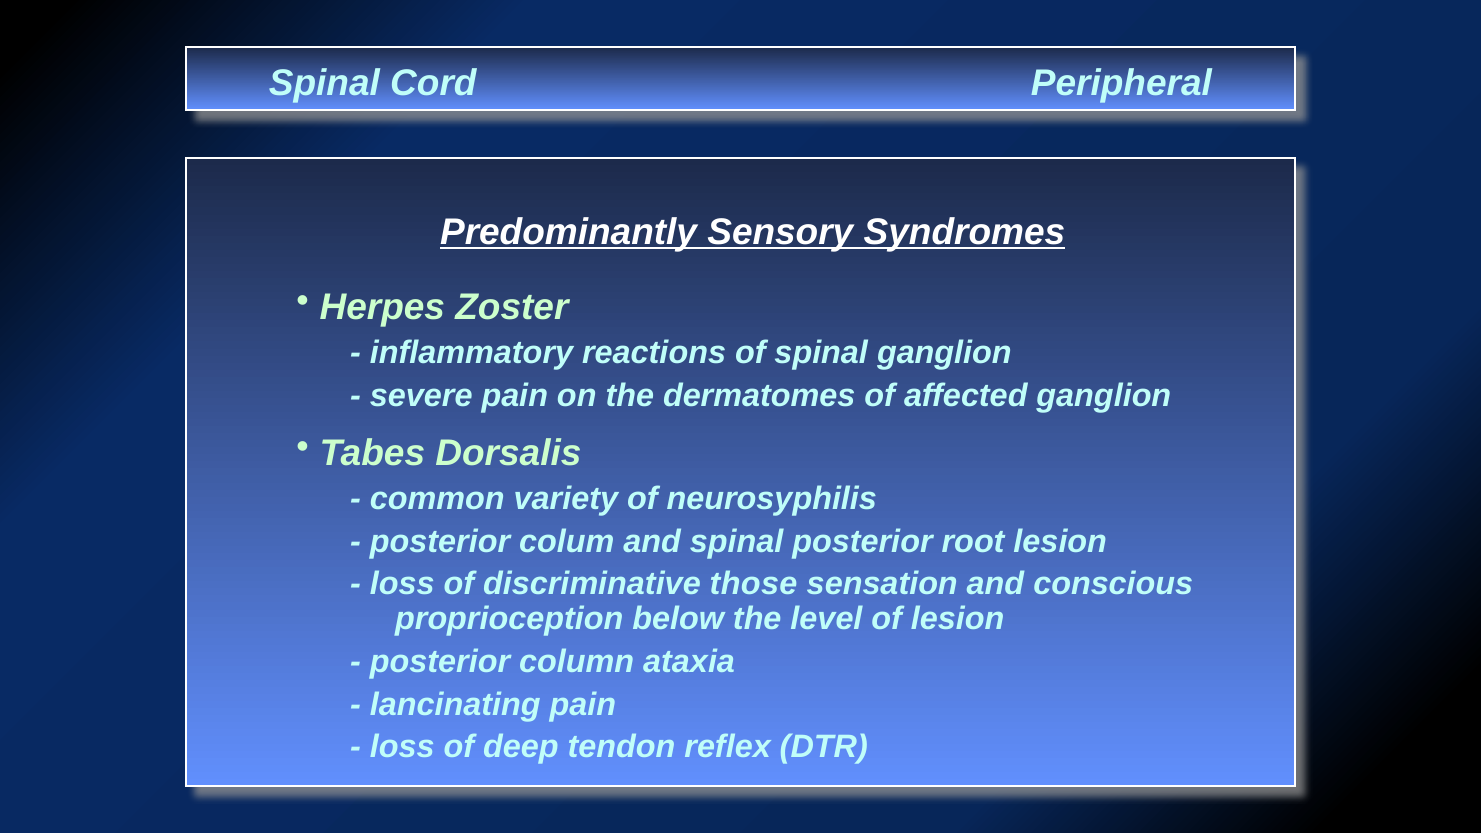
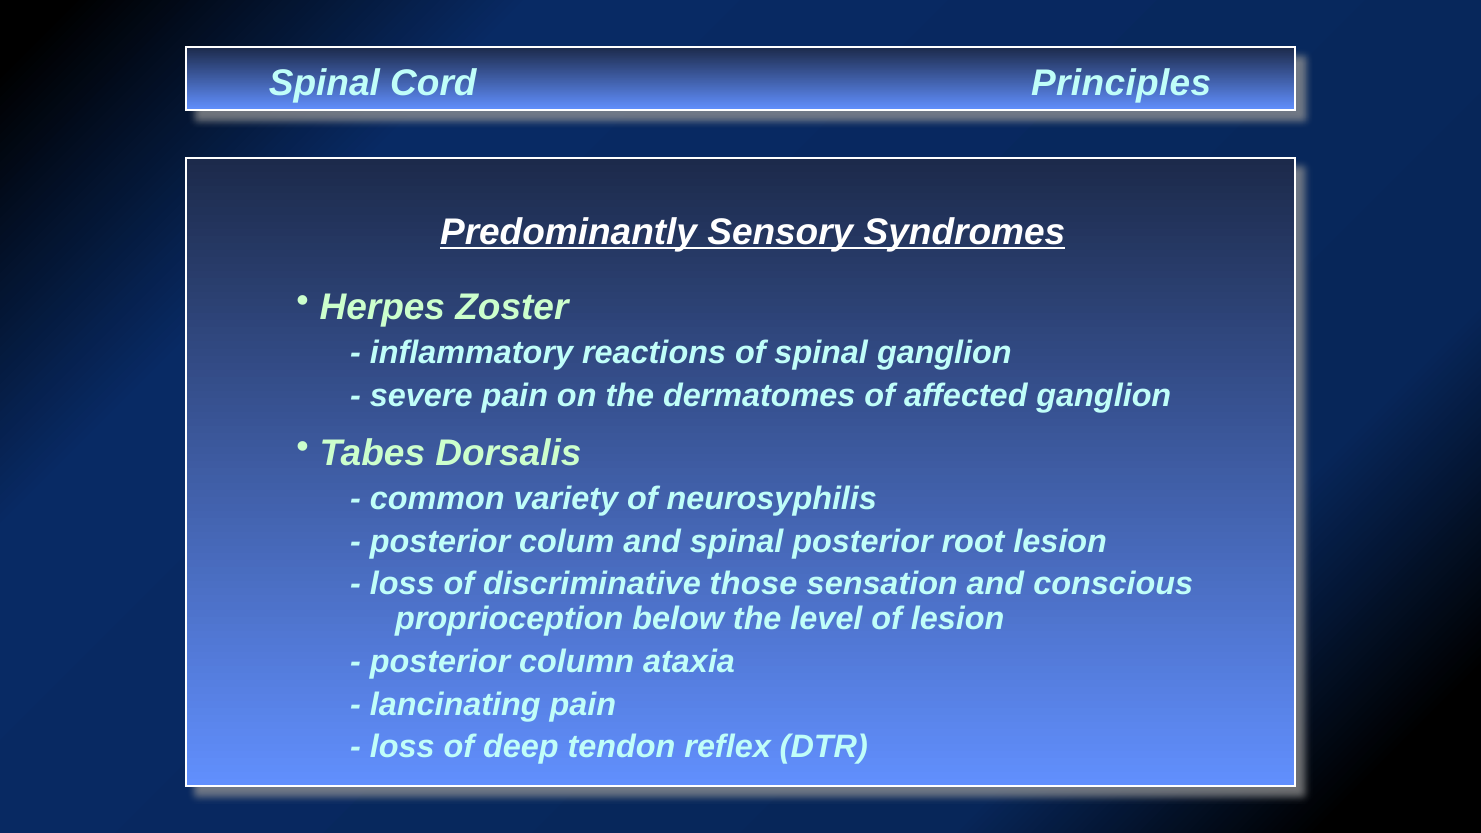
Peripheral: Peripheral -> Principles
